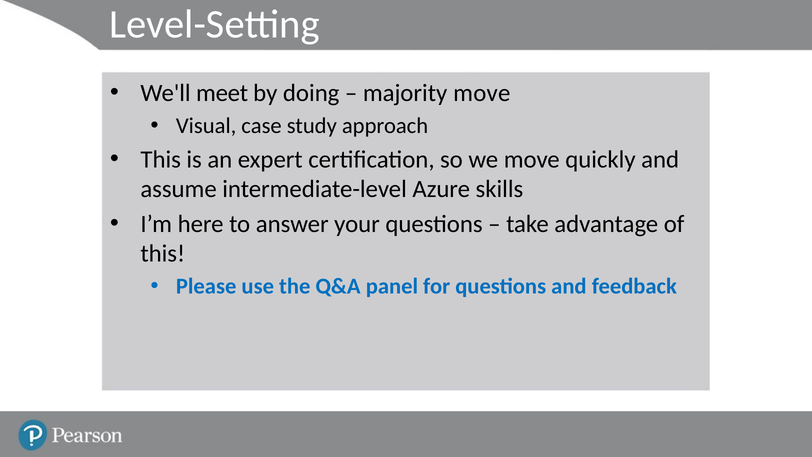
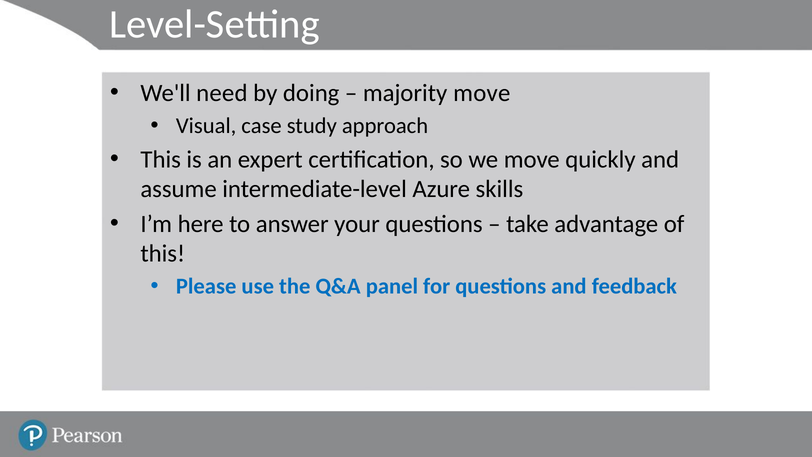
meet: meet -> need
